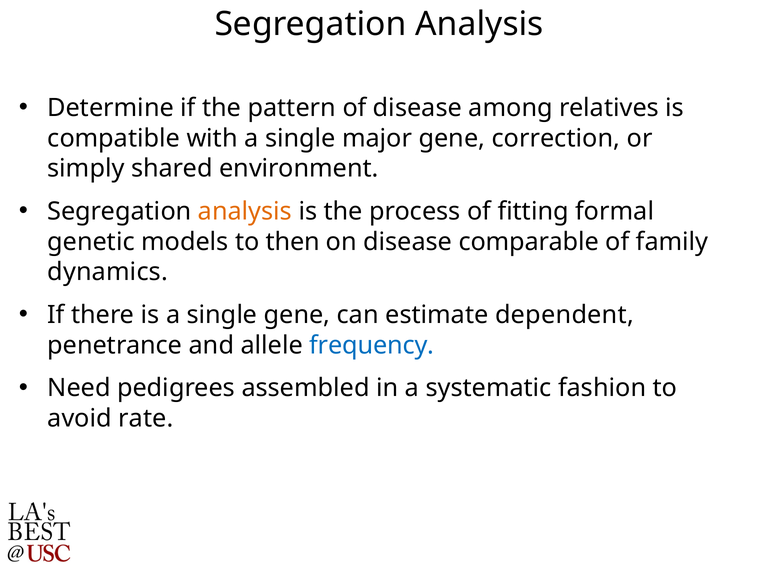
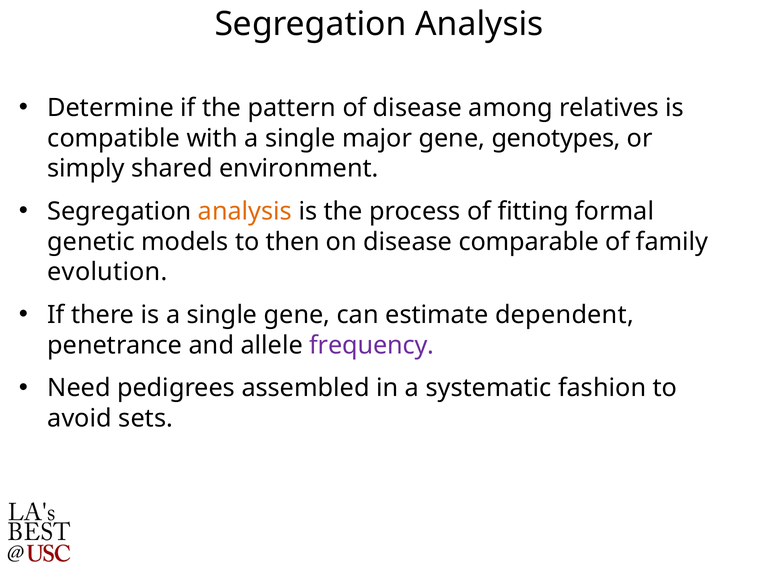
correction: correction -> genotypes
dynamics: dynamics -> evolution
frequency colour: blue -> purple
rate: rate -> sets
